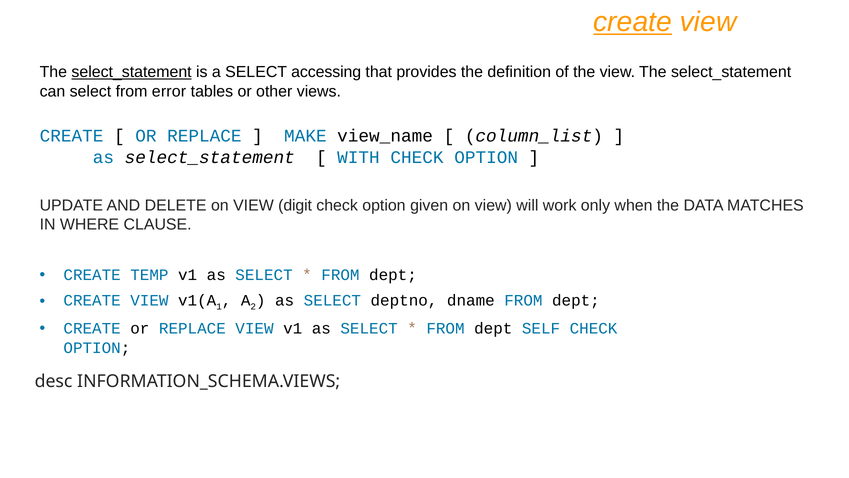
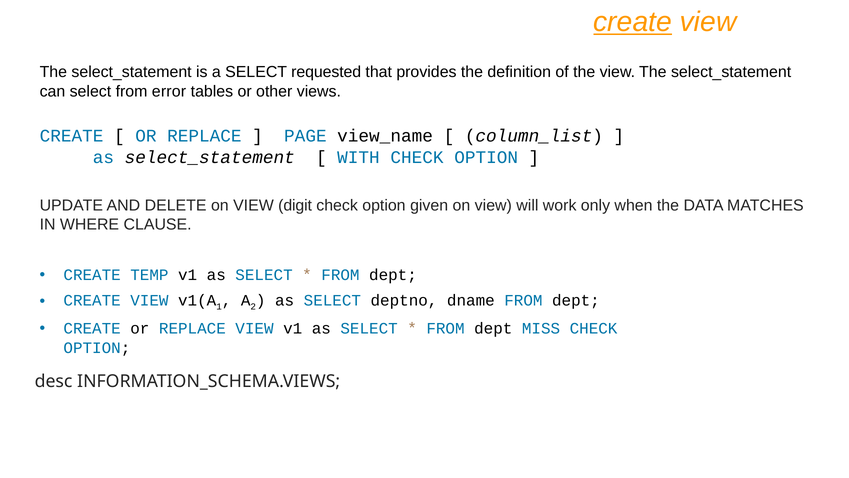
select_statement at (132, 72) underline: present -> none
accessing: accessing -> requested
MAKE: MAKE -> PAGE
SELF: SELF -> MISS
